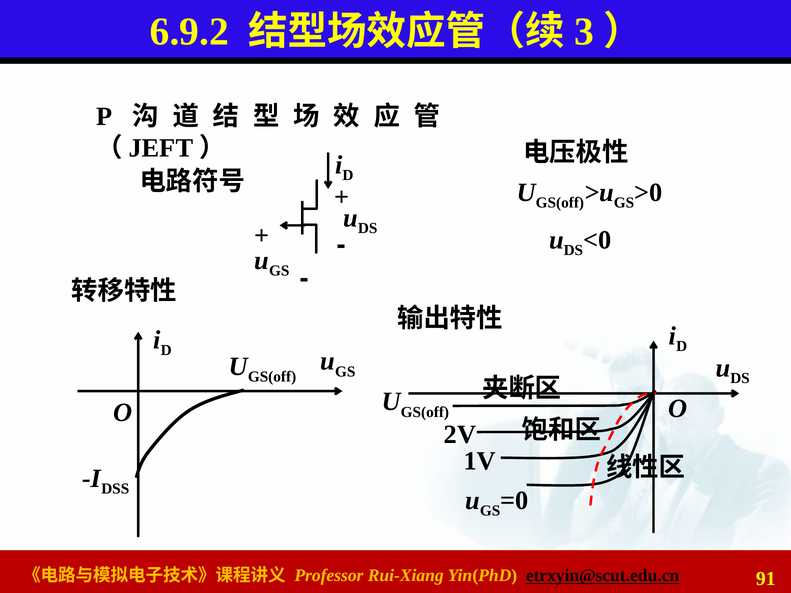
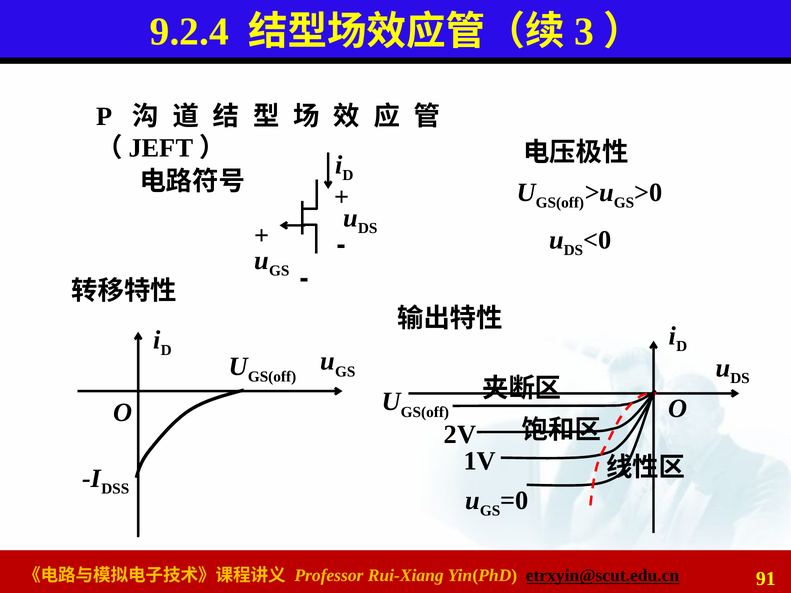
6.9.2: 6.9.2 -> 9.2.4
